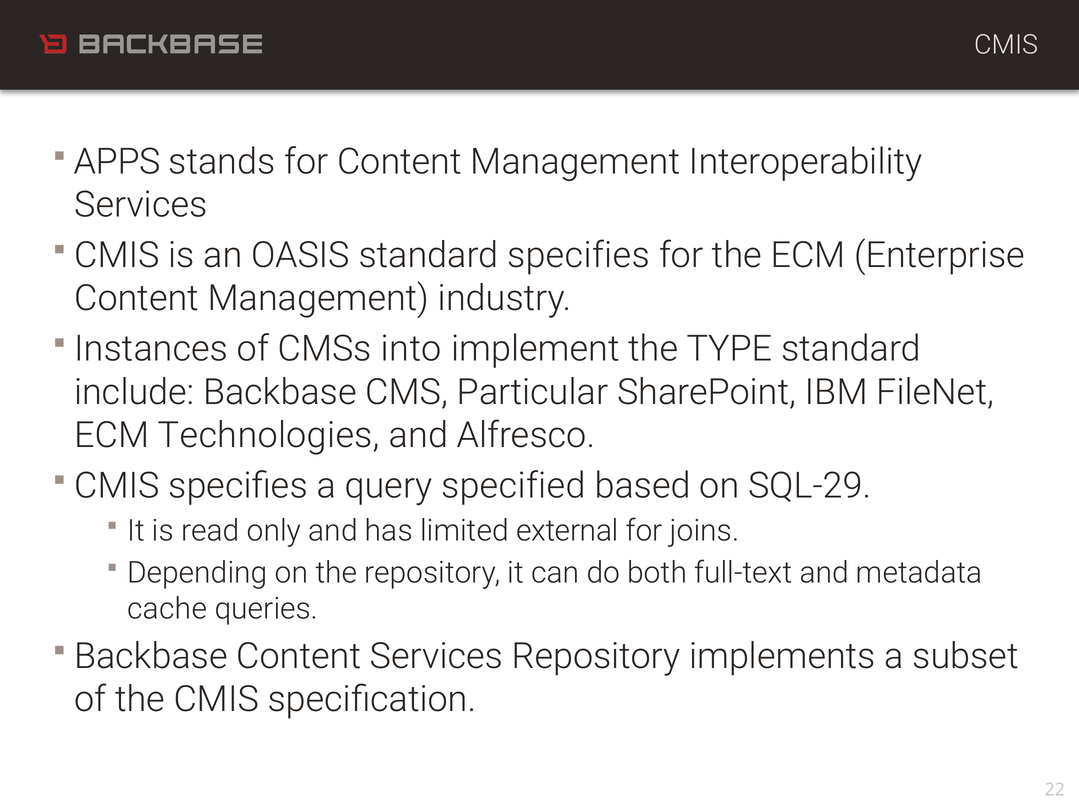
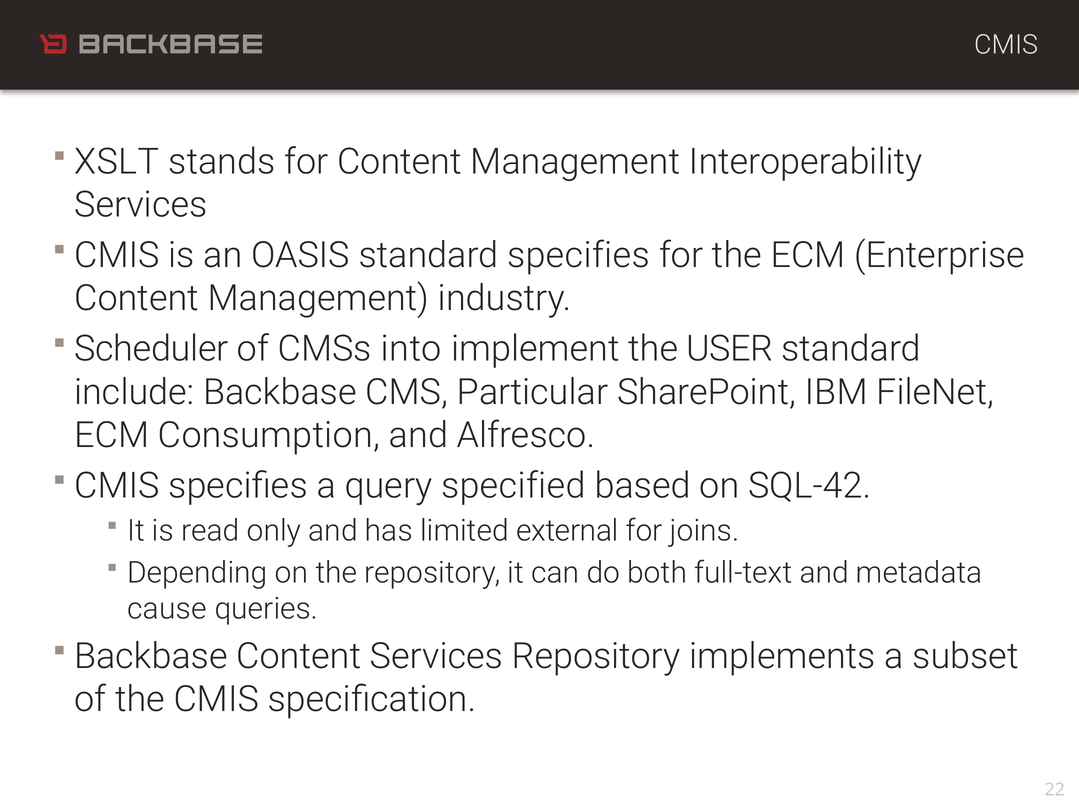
APPS: APPS -> XSLT
Instances: Instances -> Scheduler
TYPE: TYPE -> USER
Technologies: Technologies -> Consumption
SQL-29: SQL-29 -> SQL-42
cache: cache -> cause
